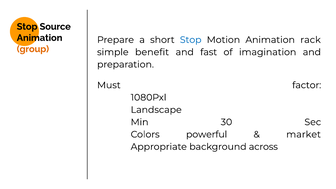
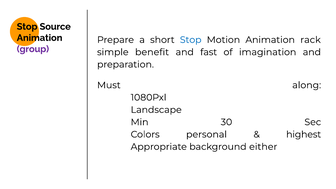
group colour: orange -> purple
factor: factor -> along
powerful: powerful -> personal
market: market -> highest
across: across -> either
